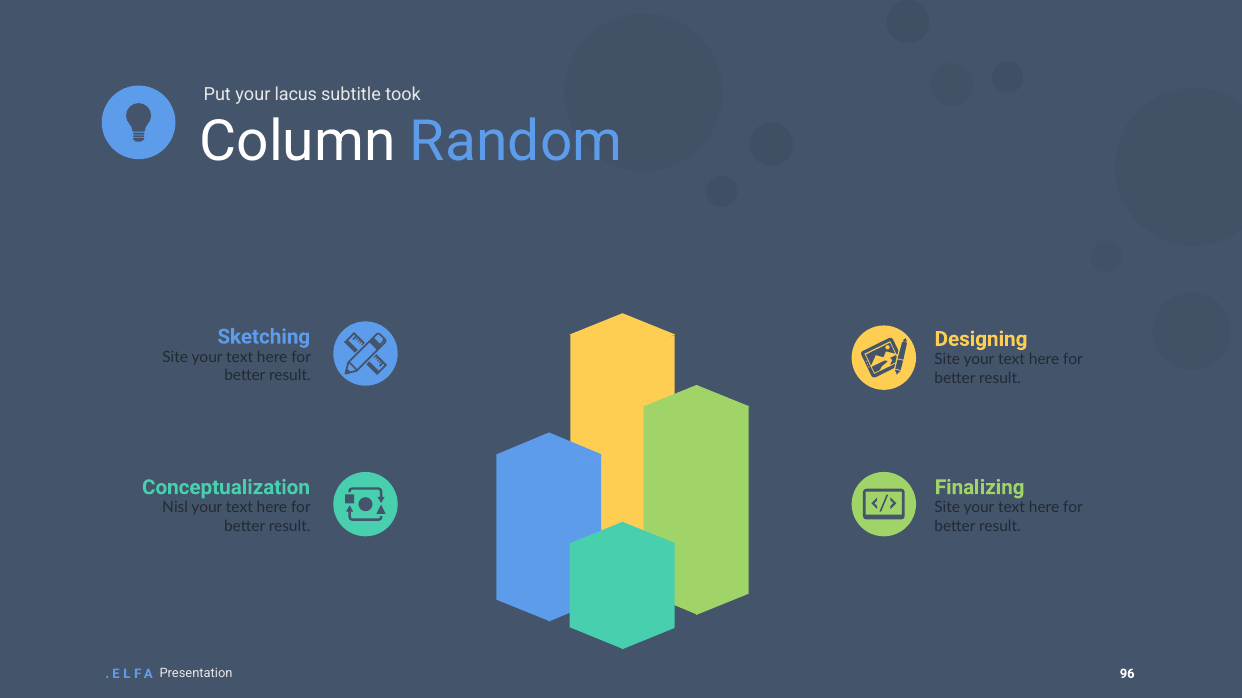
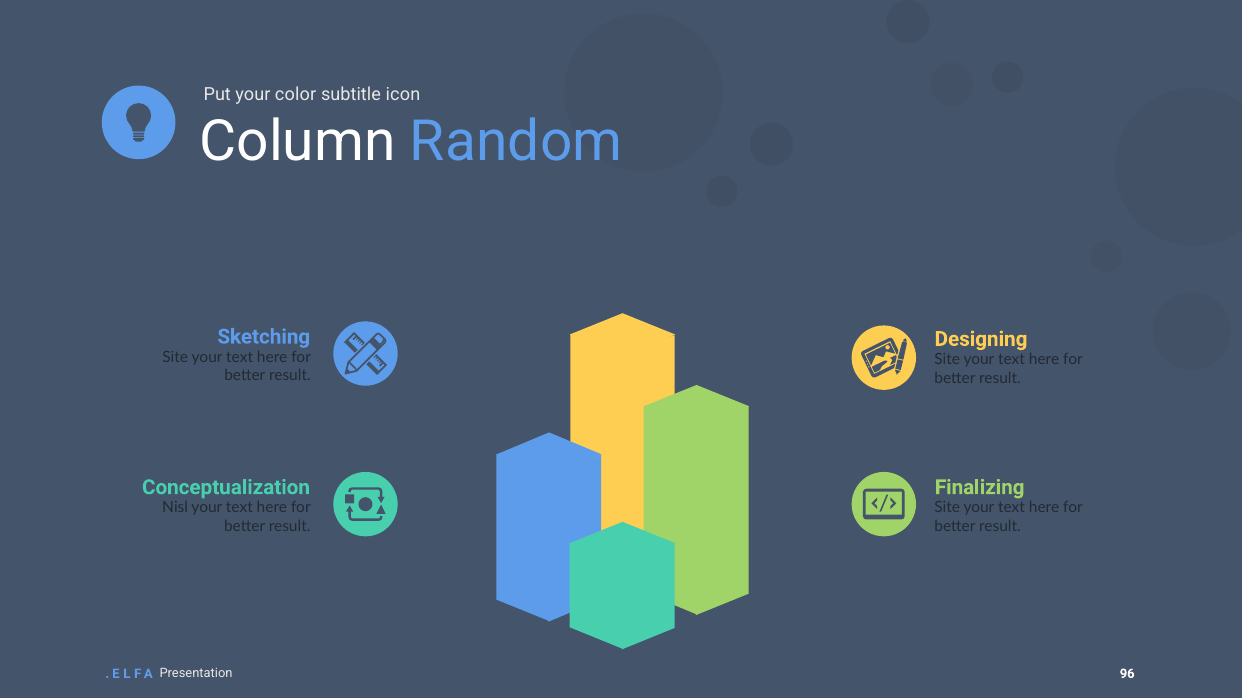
lacus: lacus -> color
took: took -> icon
